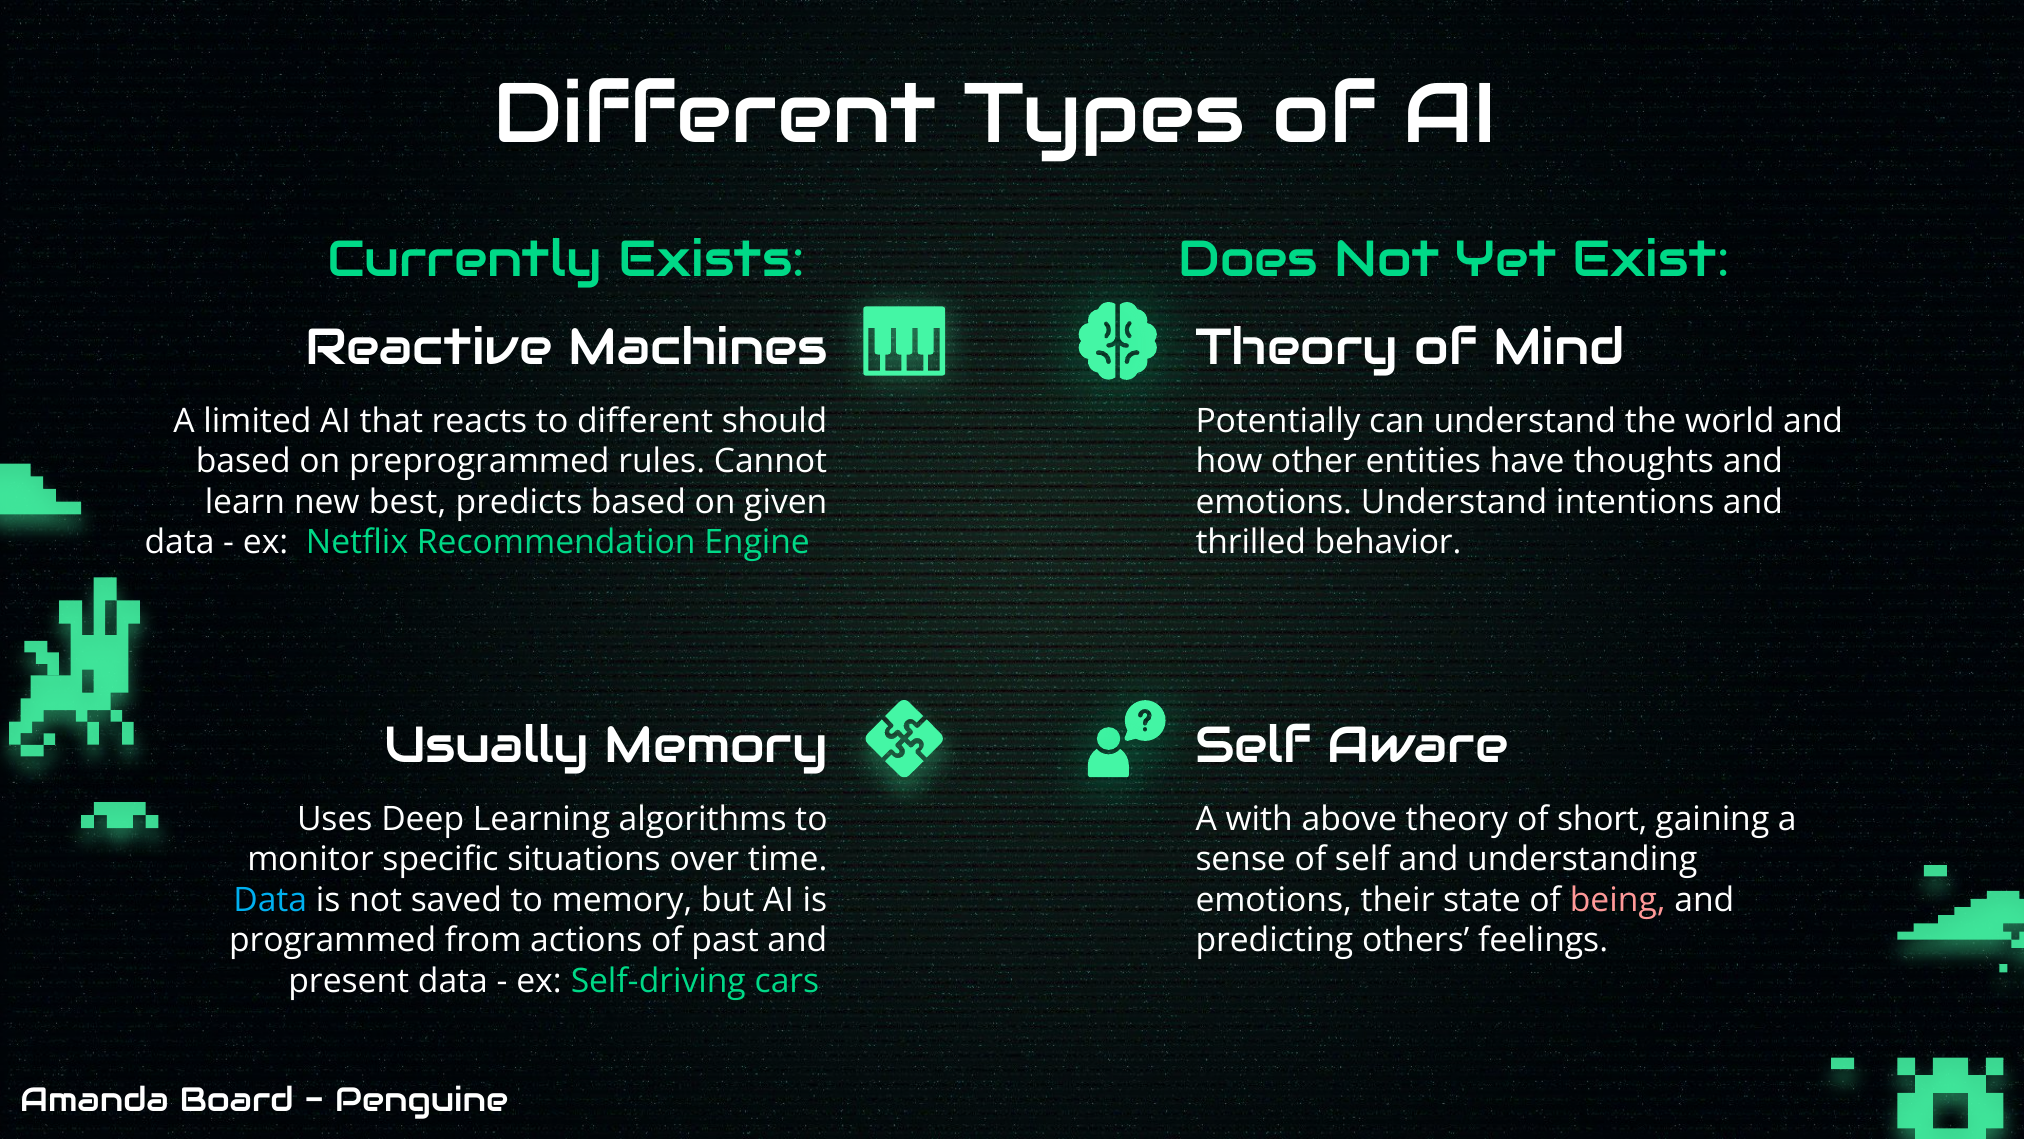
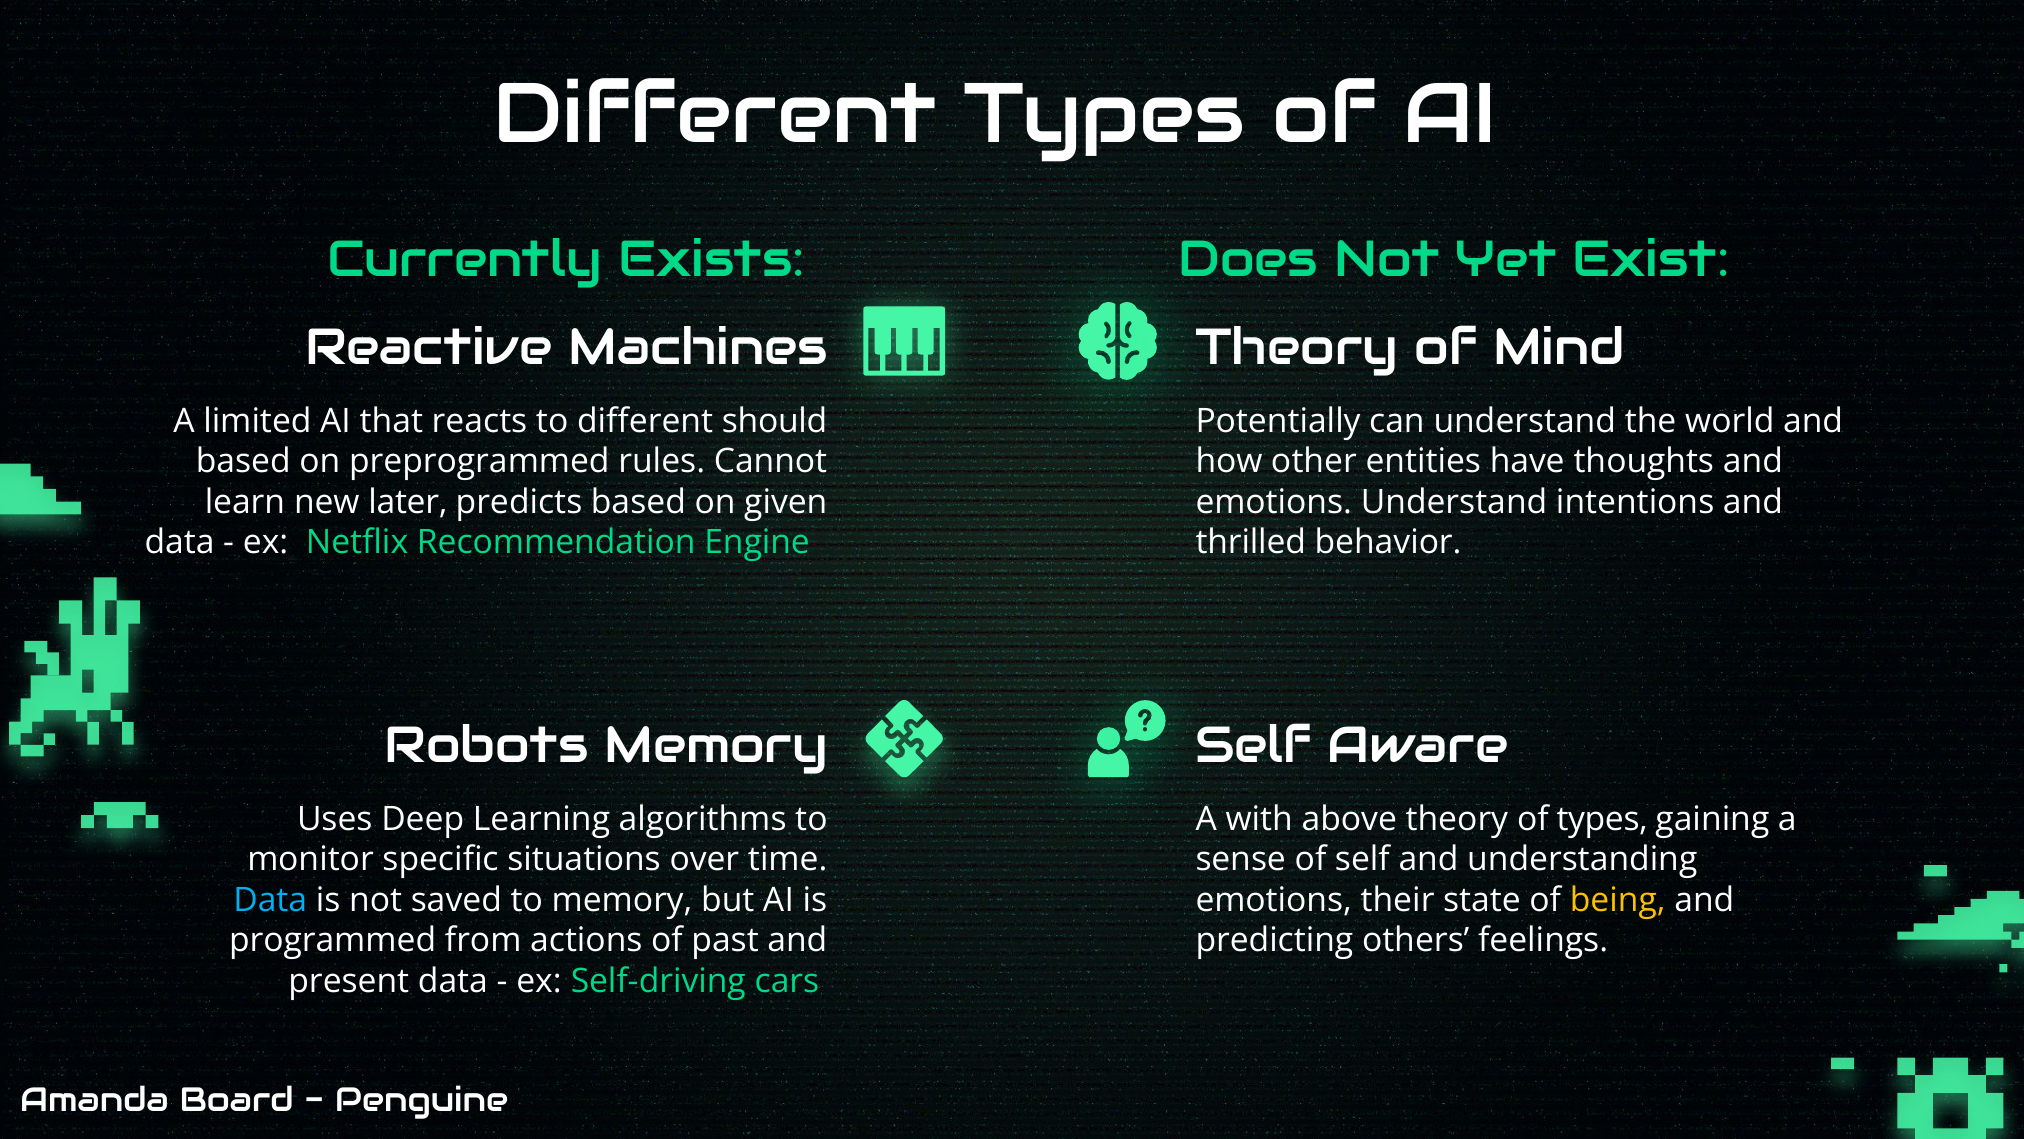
best: best -> later
Usually: Usually -> Robots
of short: short -> types
being colour: pink -> yellow
